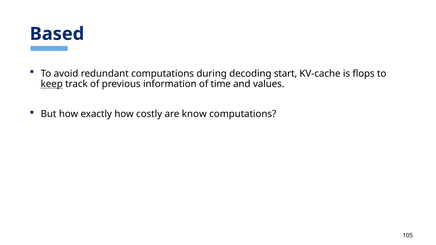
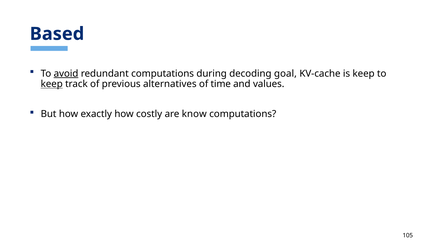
avoid underline: none -> present
start: start -> goal
is flops: flops -> keep
information: information -> alternatives
